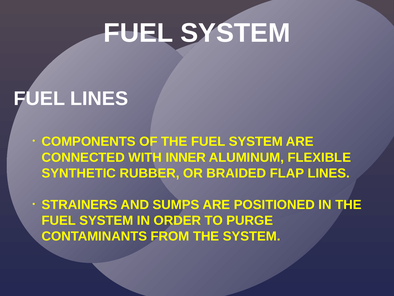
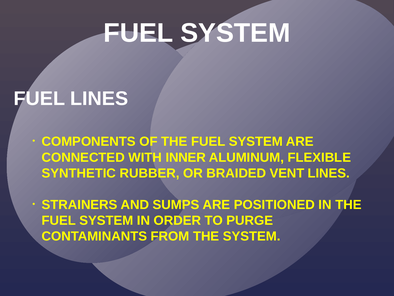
FLAP: FLAP -> VENT
